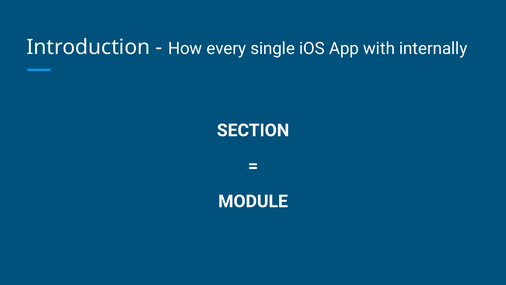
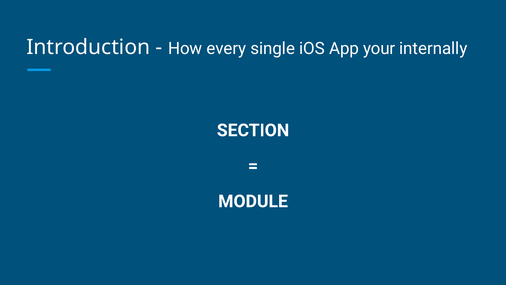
with: with -> your
